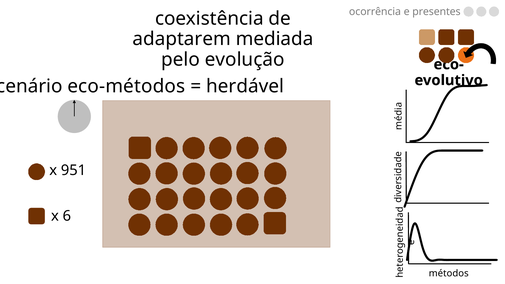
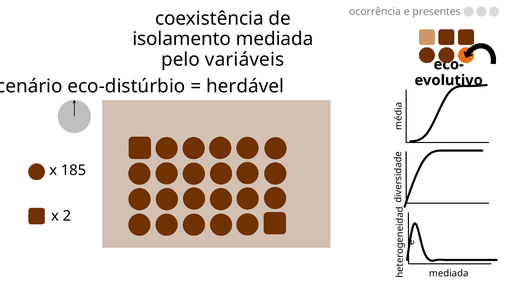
adaptarem: adaptarem -> isolamento
evolução: evolução -> variáveis
eco-métodos: eco-métodos -> eco-distúrbio
951: 951 -> 185
6: 6 -> 2
métodos at (449, 273): métodos -> mediada
